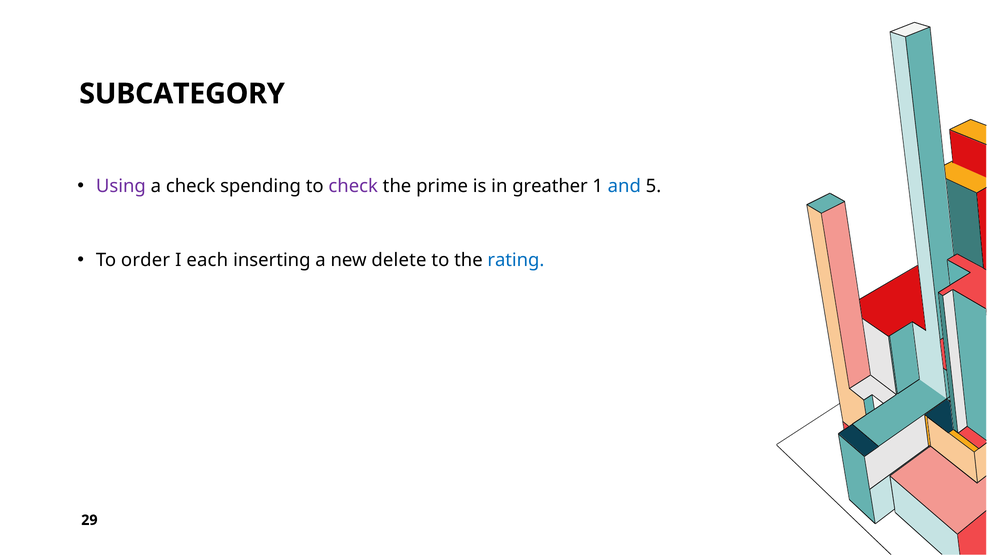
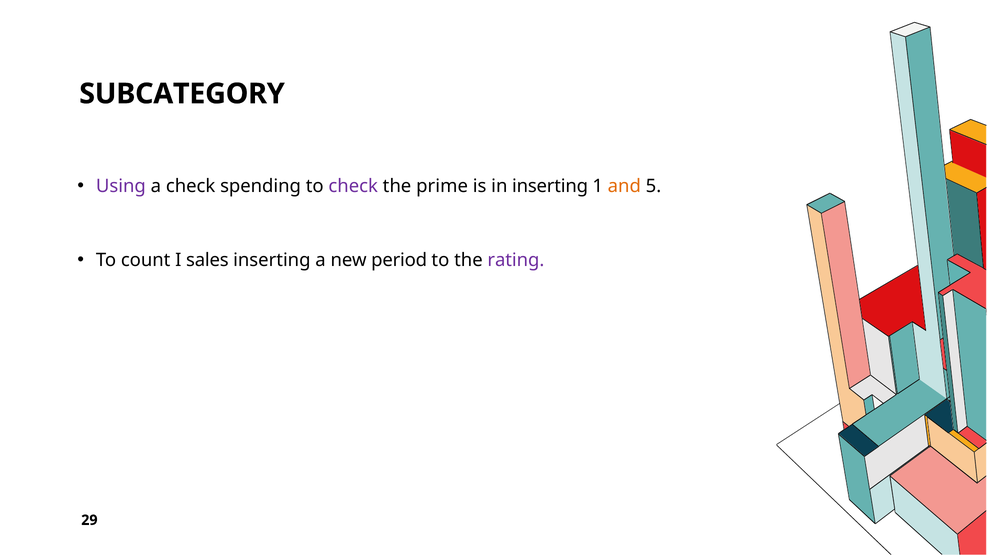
in greather: greather -> inserting
and colour: blue -> orange
order: order -> count
each: each -> sales
delete: delete -> period
rating colour: blue -> purple
